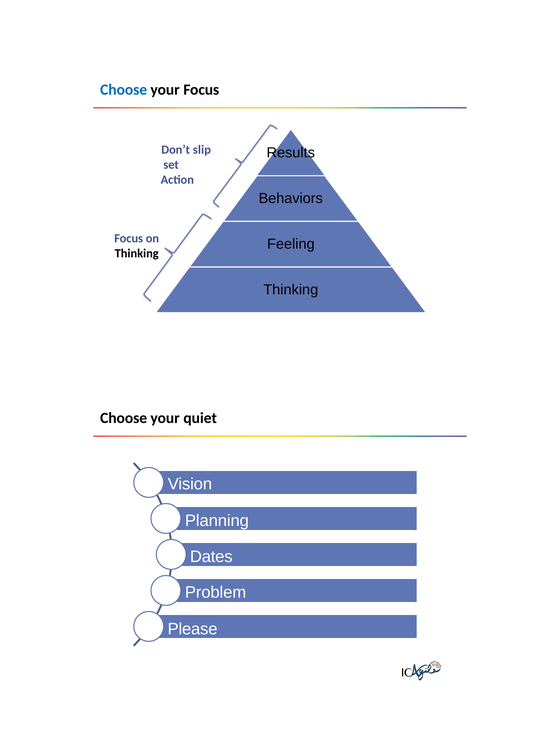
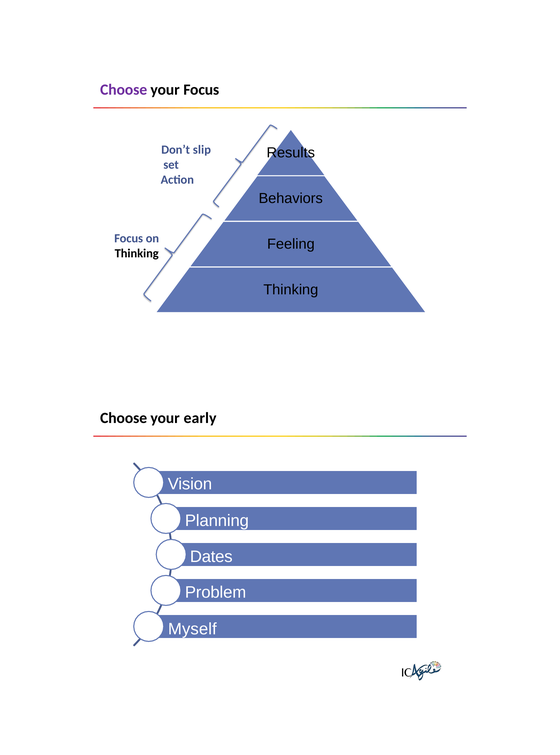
Choose at (124, 90) colour: blue -> purple
quiet: quiet -> early
Please: Please -> Myself
